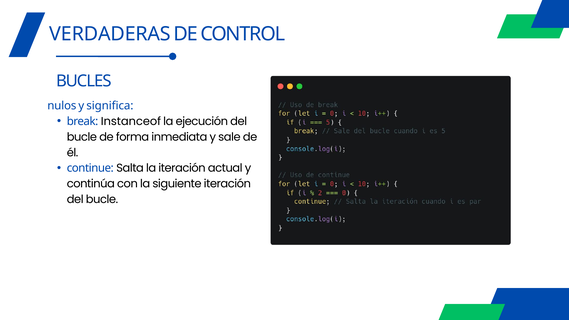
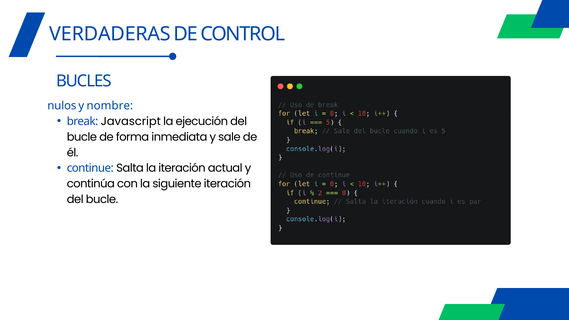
significa: significa -> nombre
Instanceof: Instanceof -> Javascript
